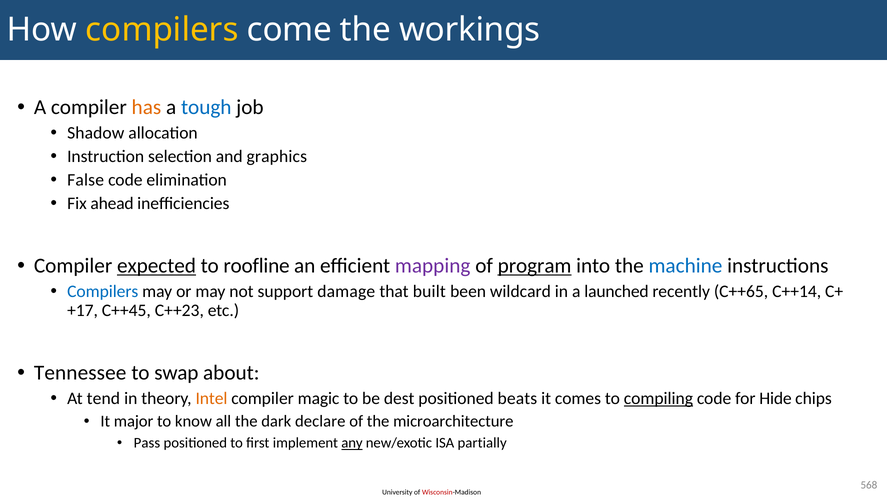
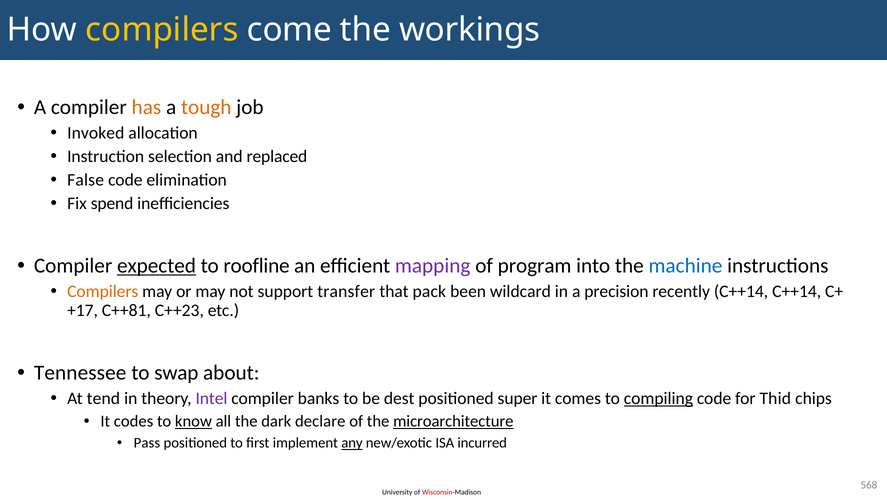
tough colour: blue -> orange
Shadow: Shadow -> Invoked
graphics: graphics -> replaced
ahead: ahead -> spend
program underline: present -> none
Compilers at (103, 291) colour: blue -> orange
damage: damage -> transfer
built: built -> pack
launched: launched -> precision
recently C++65: C++65 -> C++14
C++45: C++45 -> C++81
Intel colour: orange -> purple
magic: magic -> banks
beats: beats -> super
Hide: Hide -> Thid
major: major -> codes
know underline: none -> present
microarchitecture underline: none -> present
partially: partially -> incurred
